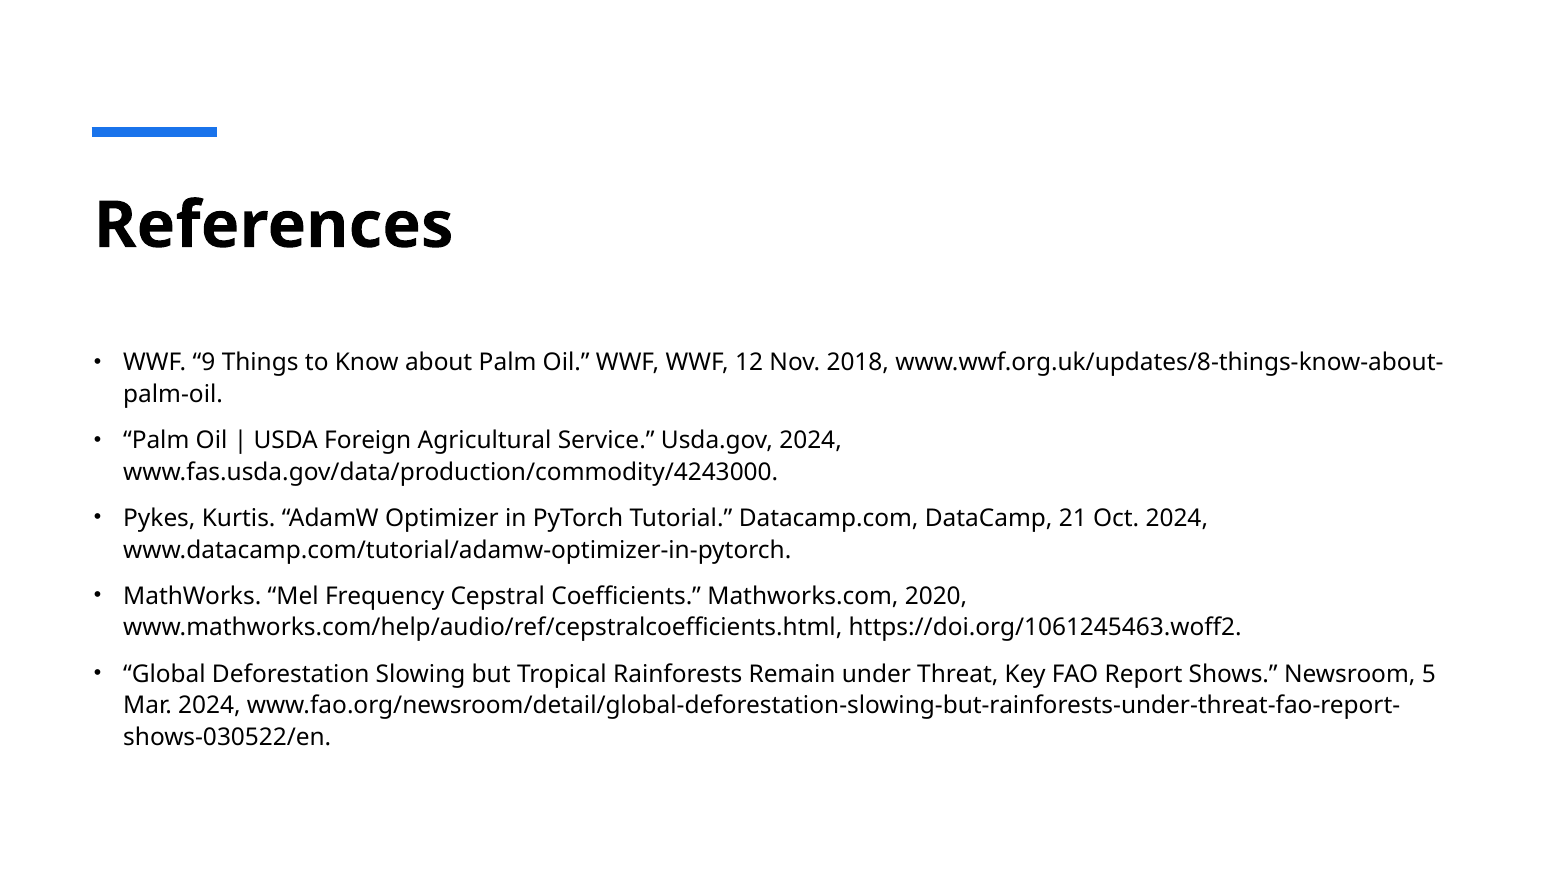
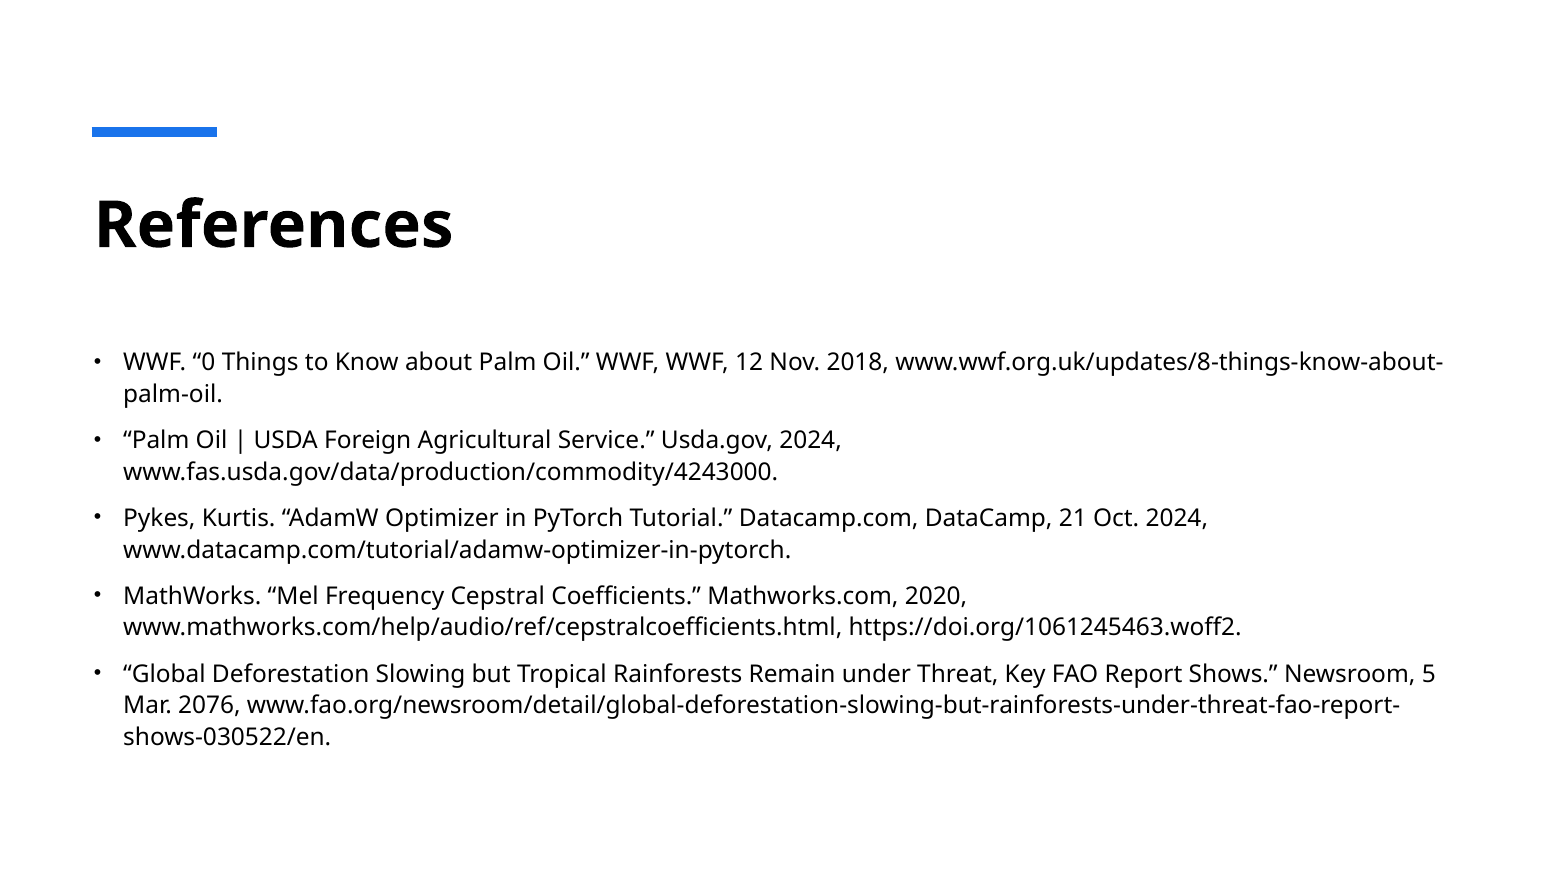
9: 9 -> 0
Mar 2024: 2024 -> 2076
